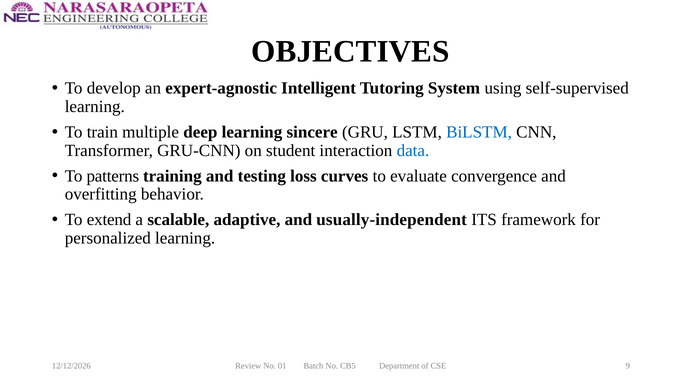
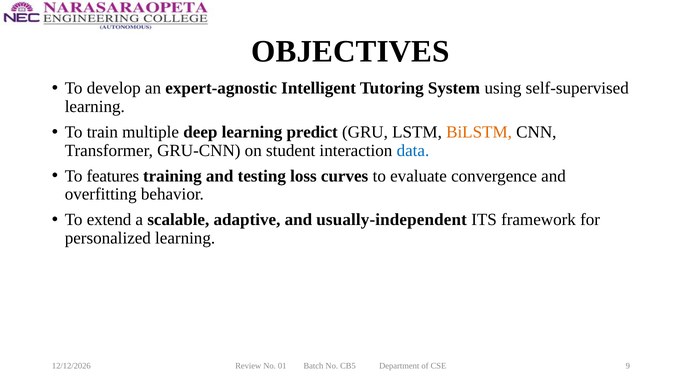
sincere: sincere -> predict
BiLSTM colour: blue -> orange
patterns: patterns -> features
